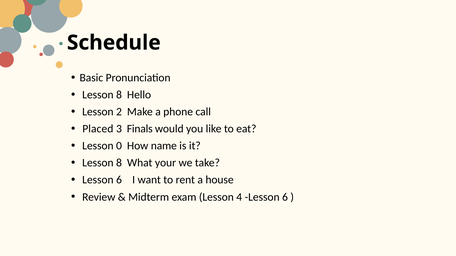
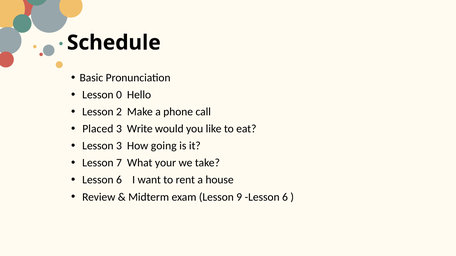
8 at (119, 95): 8 -> 0
Finals: Finals -> Write
Lesson 0: 0 -> 3
name: name -> going
8 at (119, 163): 8 -> 7
4: 4 -> 9
